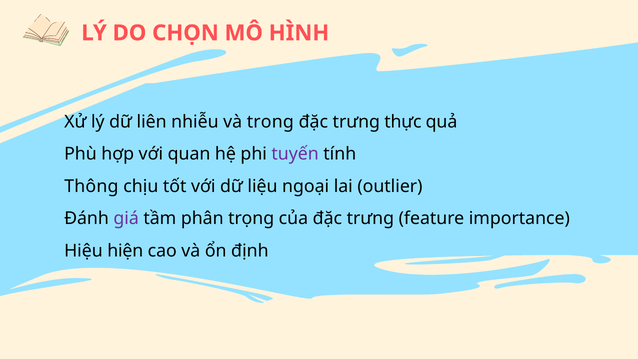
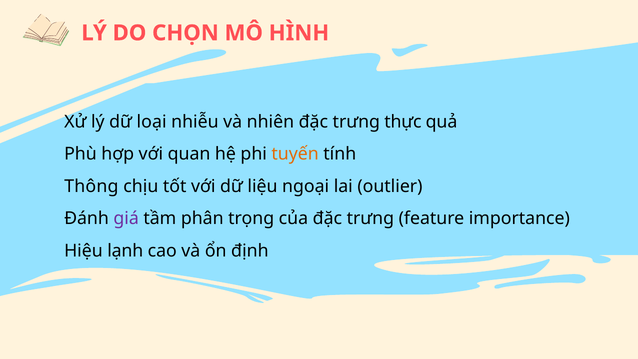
liên: liên -> loại
trong: trong -> nhiên
tuyến colour: purple -> orange
hiện: hiện -> lạnh
